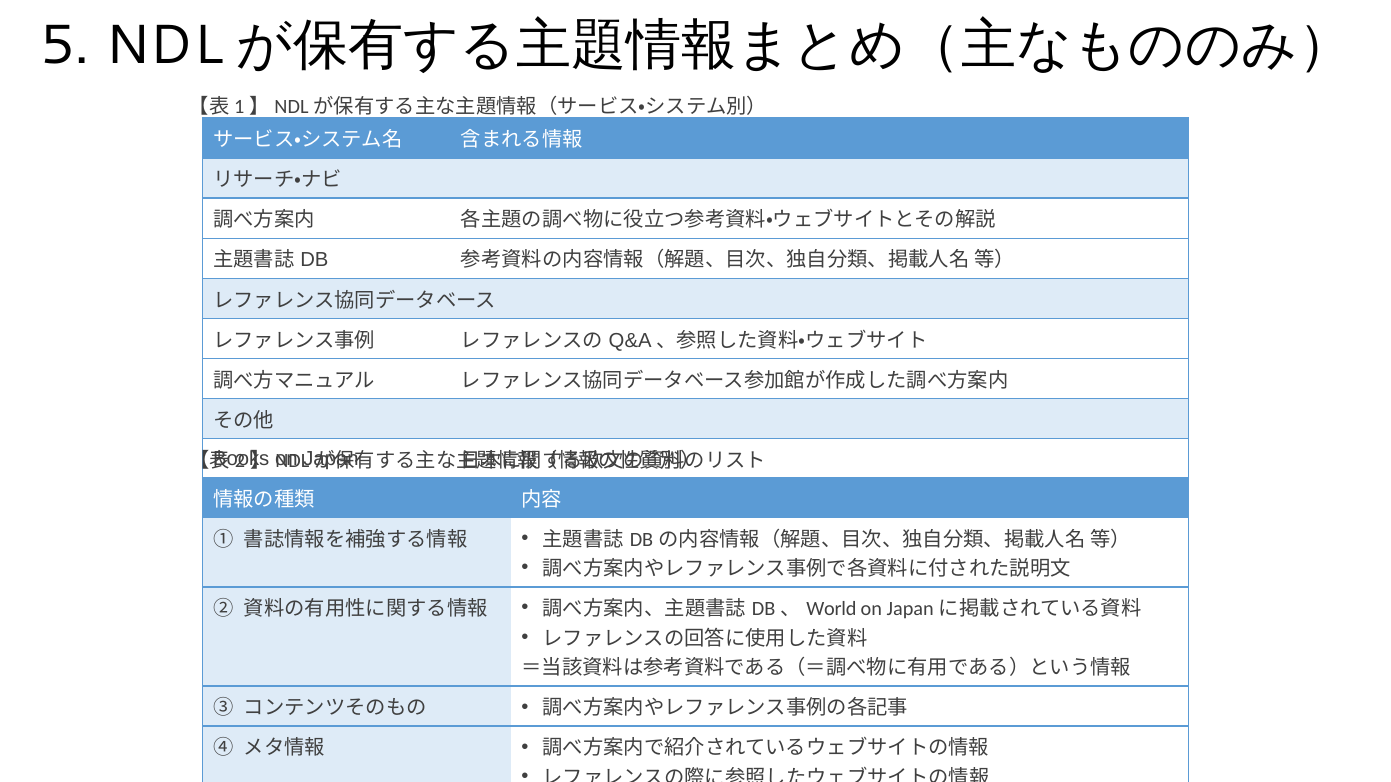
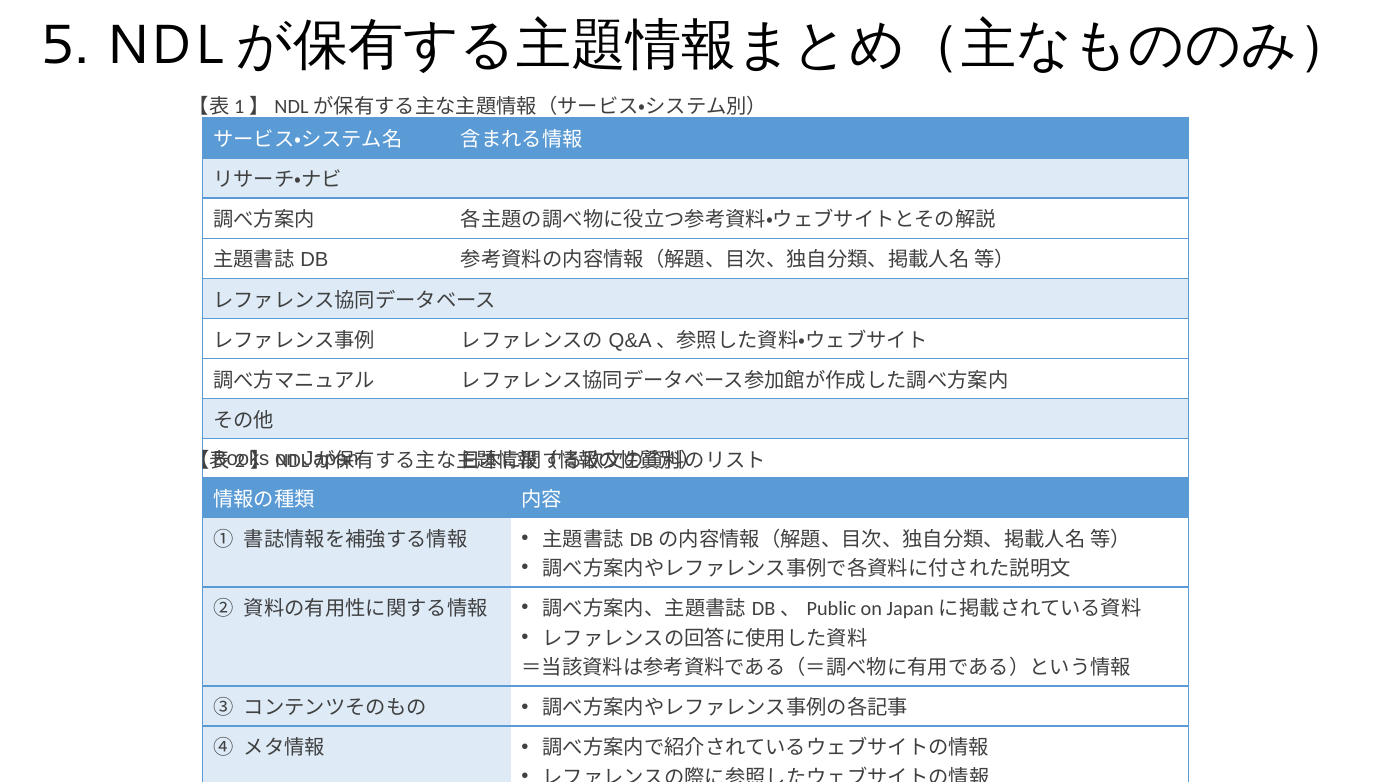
World: World -> Public
